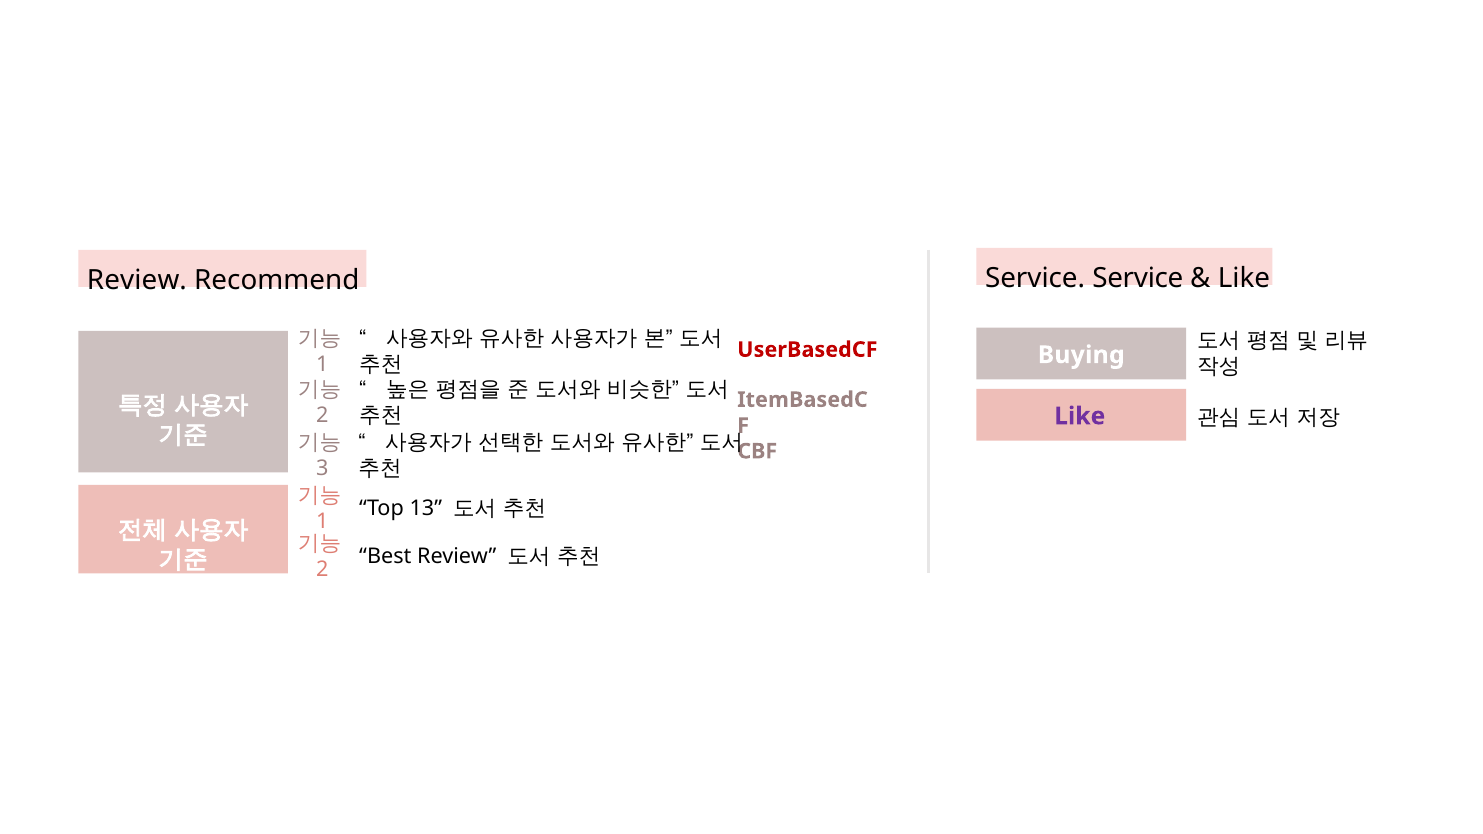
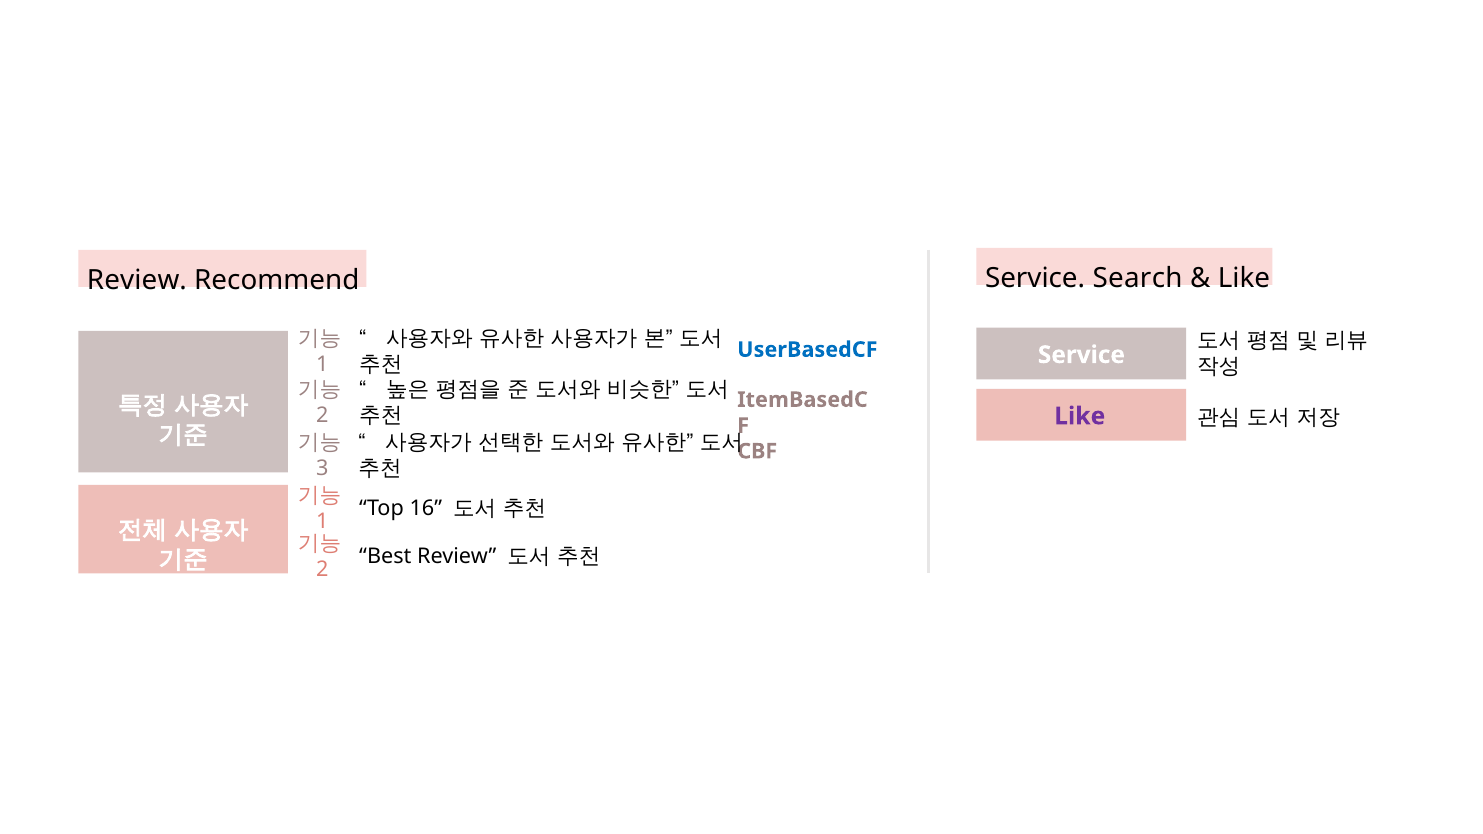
Service Service: Service -> Search
UserBasedCF colour: red -> blue
Buying at (1081, 355): Buying -> Service
13: 13 -> 16
